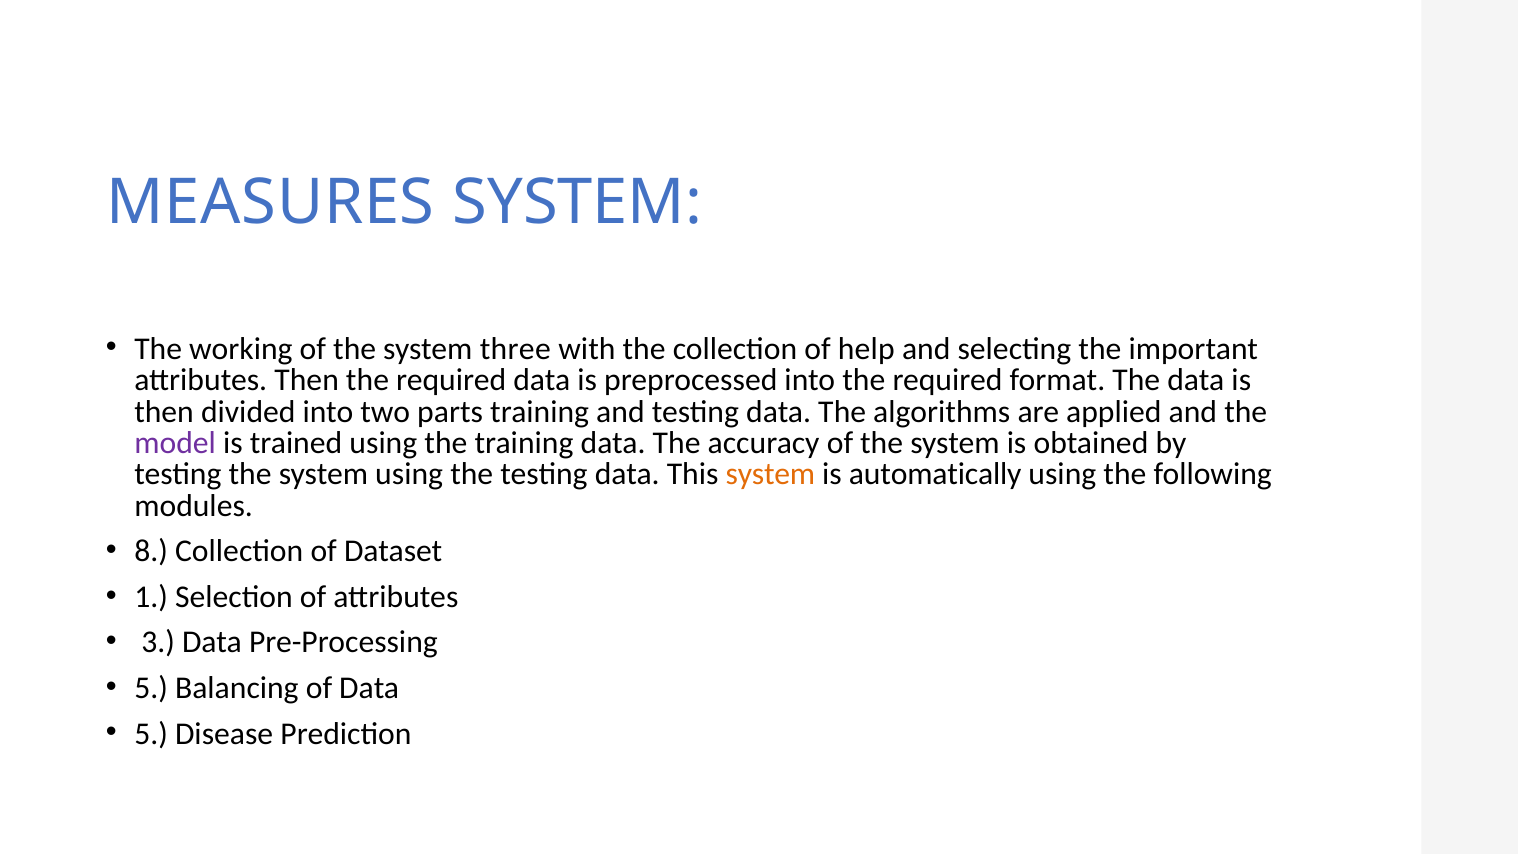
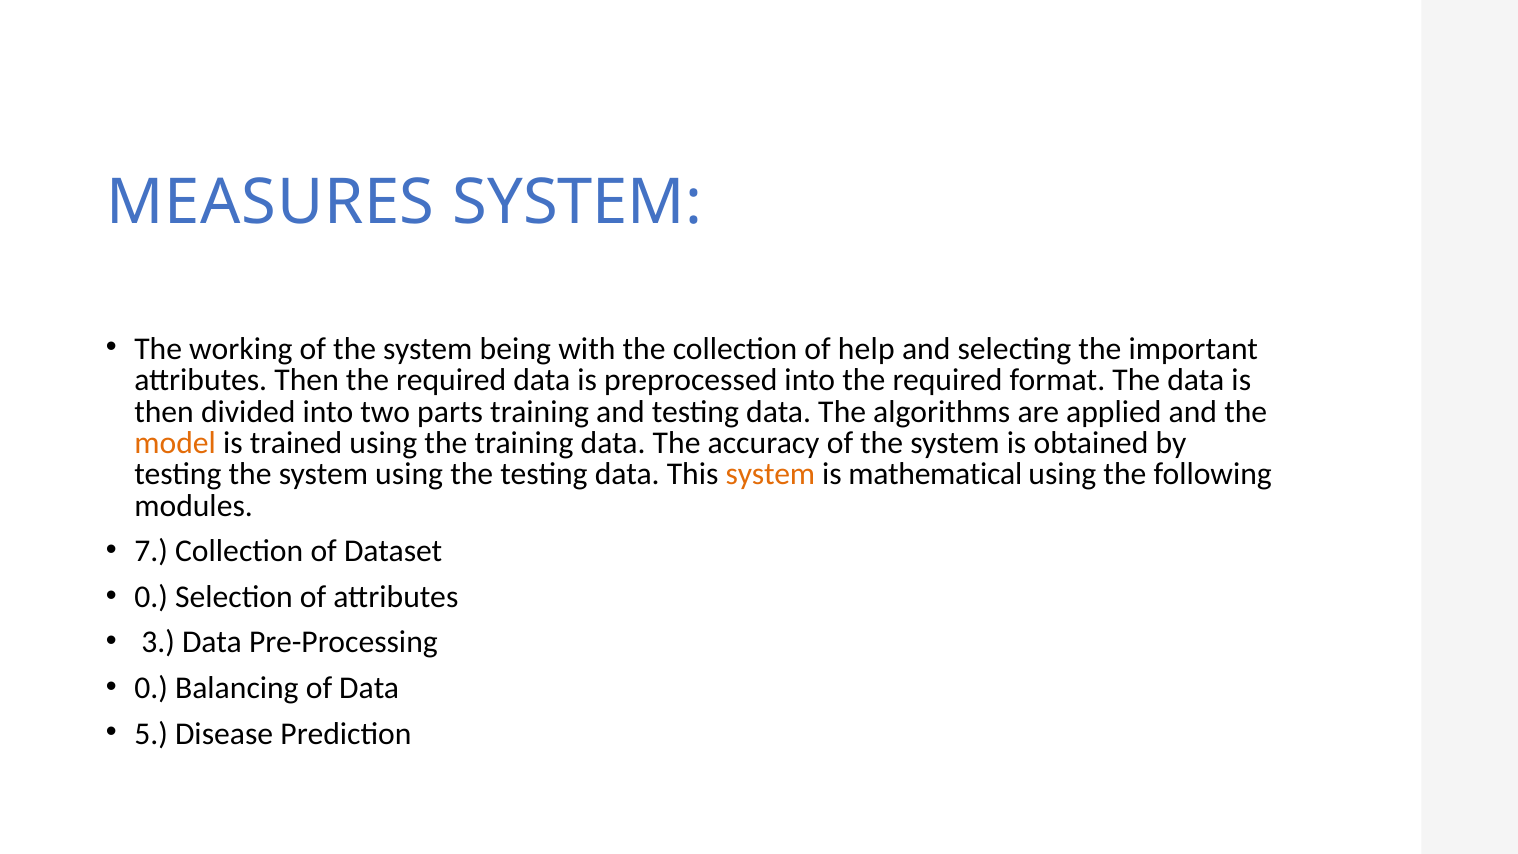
three: three -> being
model colour: purple -> orange
automatically: automatically -> mathematical
8: 8 -> 7
1 at (151, 597): 1 -> 0
5 at (151, 688): 5 -> 0
